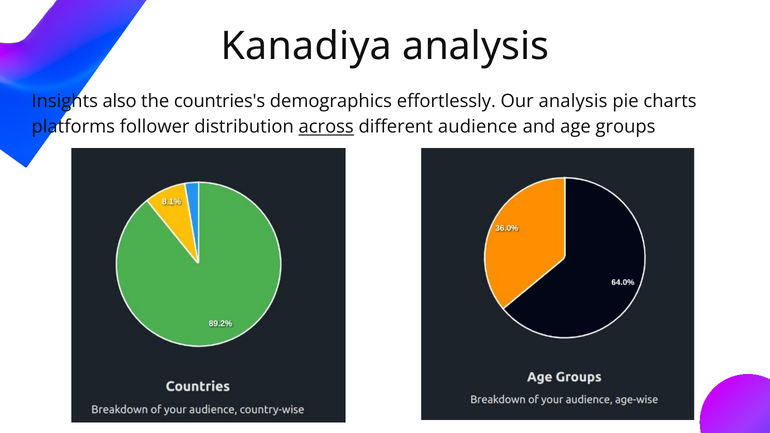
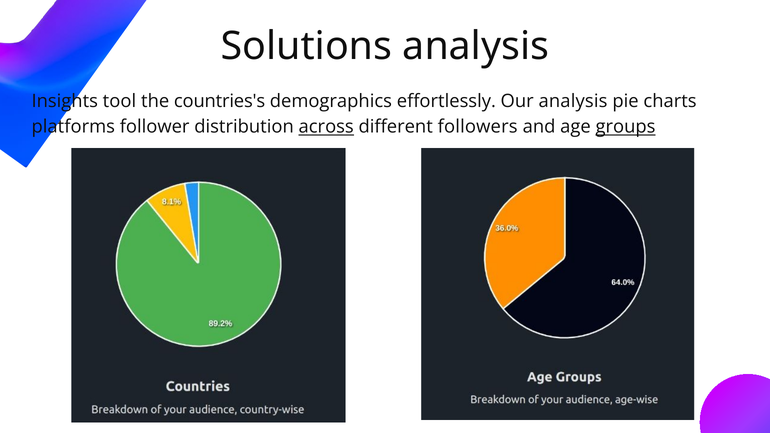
Kanadiya: Kanadiya -> Solutions
also: also -> tool
audience: audience -> followers
groups underline: none -> present
